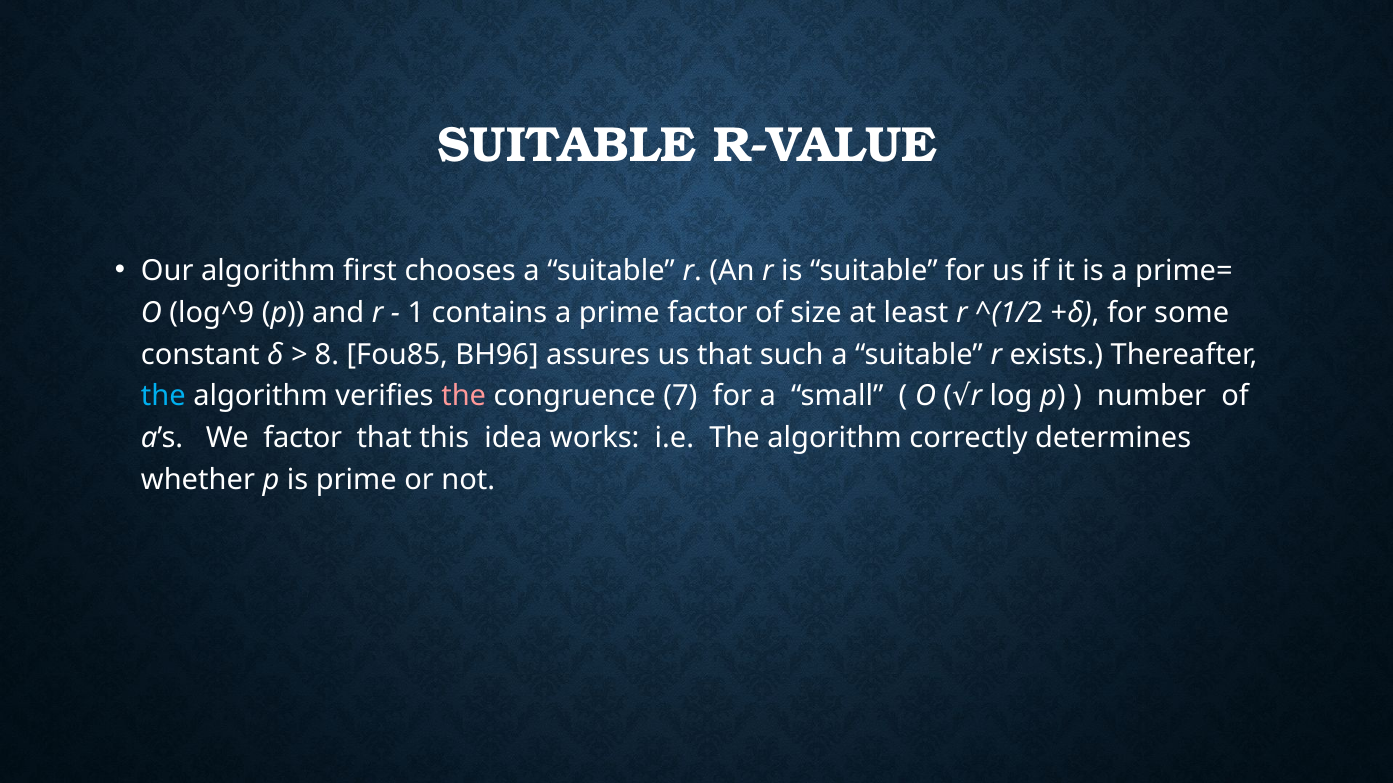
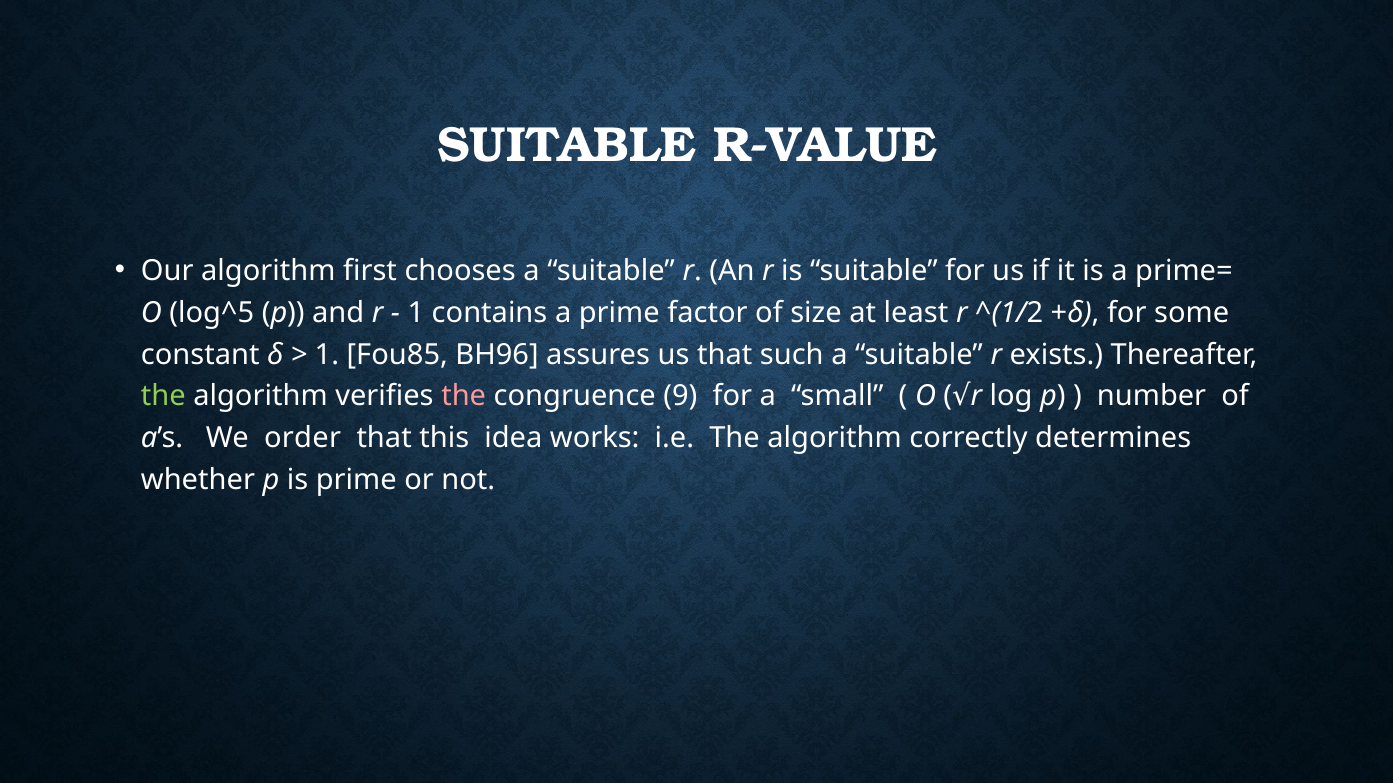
log^9: log^9 -> log^5
8 at (327, 355): 8 -> 1
the at (163, 397) colour: light blue -> light green
7: 7 -> 9
We factor: factor -> order
